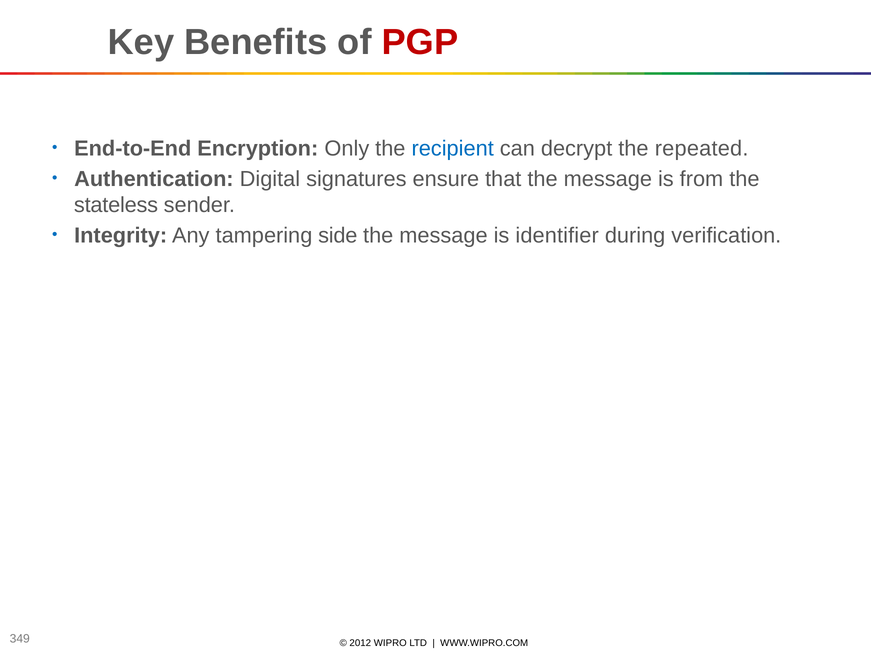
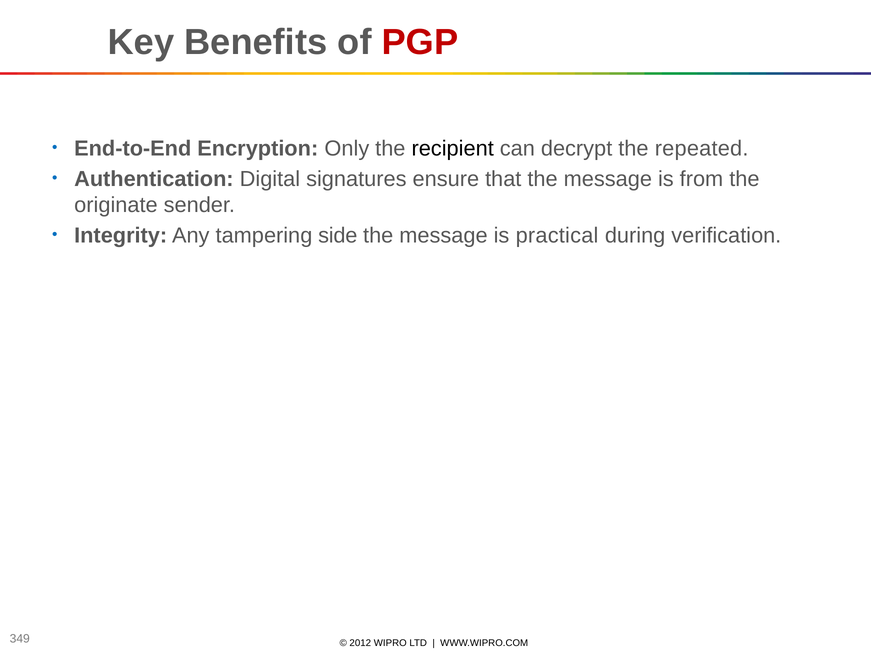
recipient colour: blue -> black
stateless: stateless -> originate
identifier: identifier -> practical
